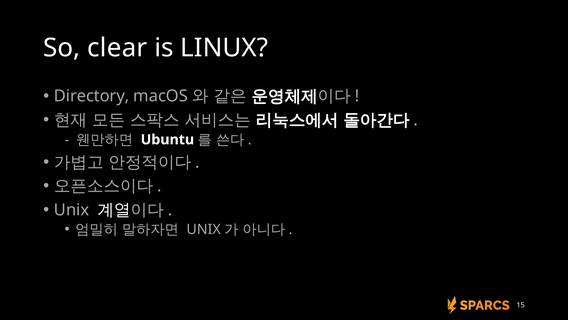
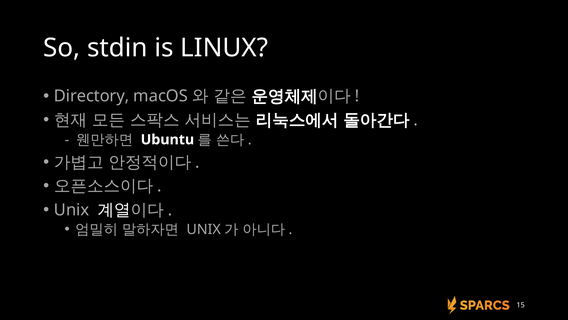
clear: clear -> stdin
